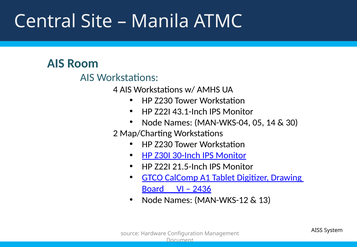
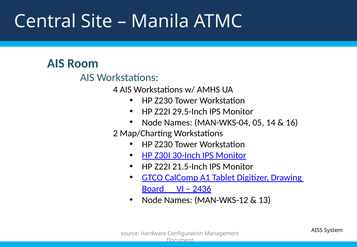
43.1-Inch: 43.1-Inch -> 29.5-Inch
30: 30 -> 16
